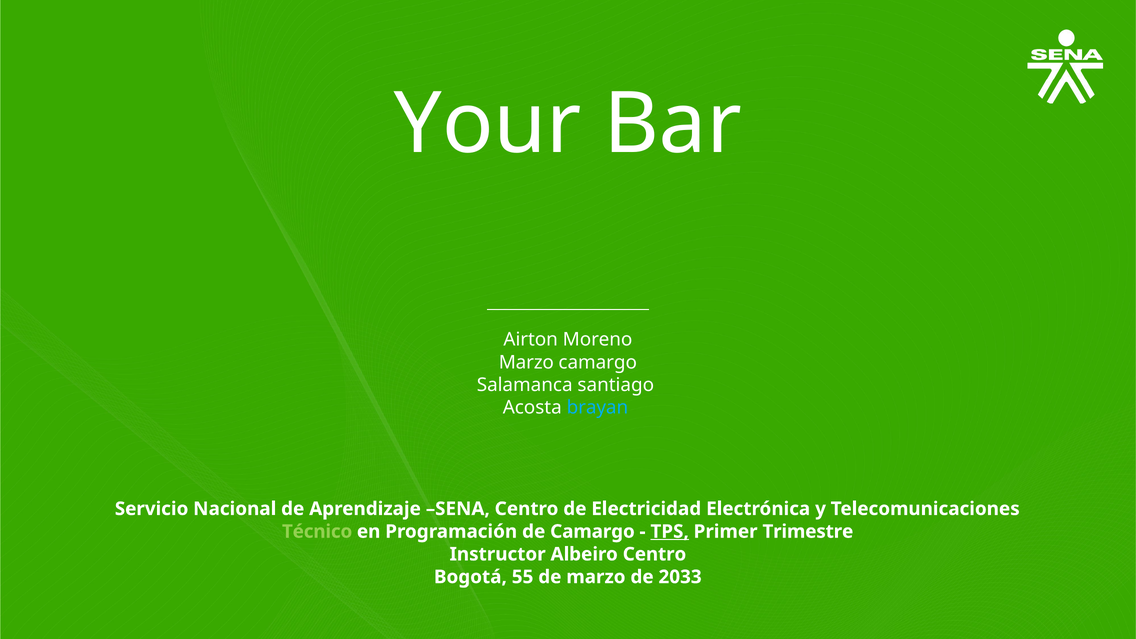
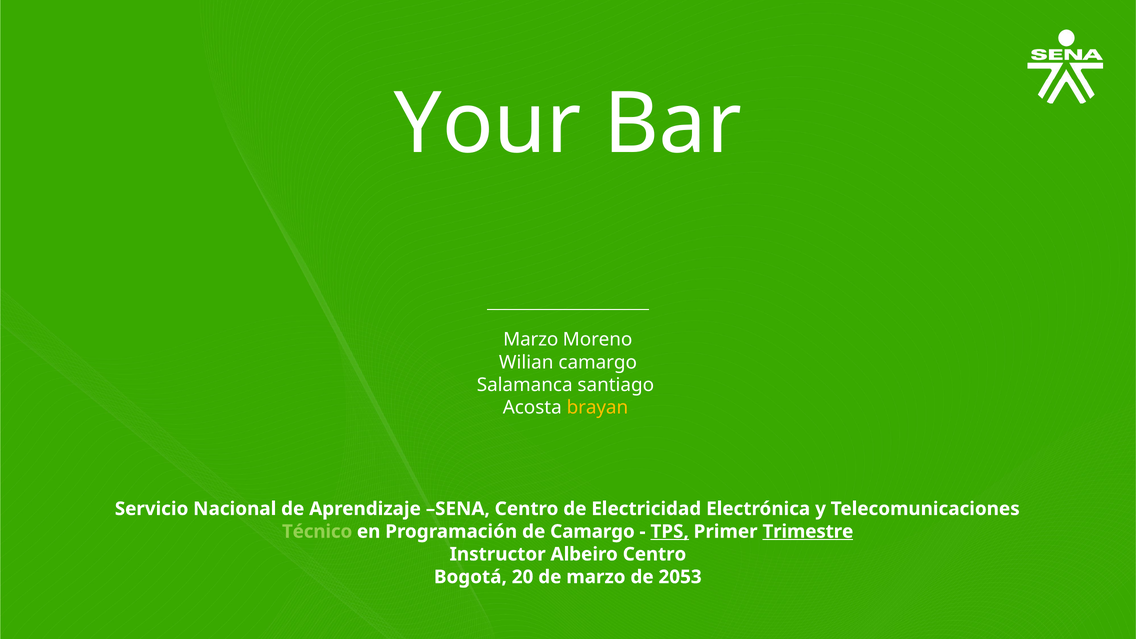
Airton at (531, 340): Airton -> Marzo
Marzo at (526, 362): Marzo -> Wilian
brayan colour: light blue -> yellow
Trimestre underline: none -> present
55: 55 -> 20
2033: 2033 -> 2053
